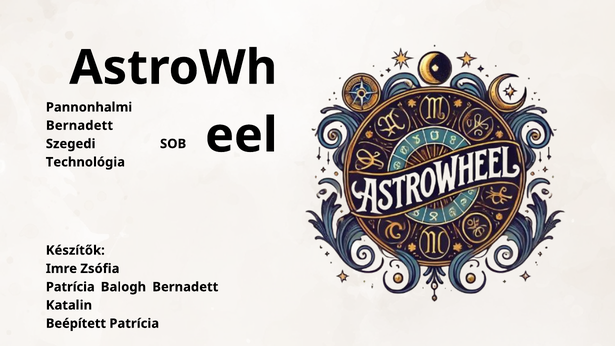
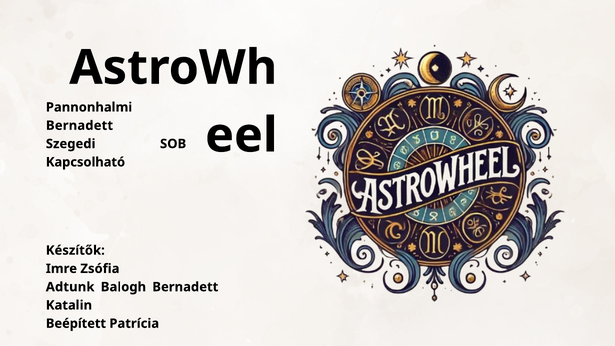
Technológia: Technológia -> Kapcsolható
Patrícia at (70, 287): Patrícia -> Adtunk
